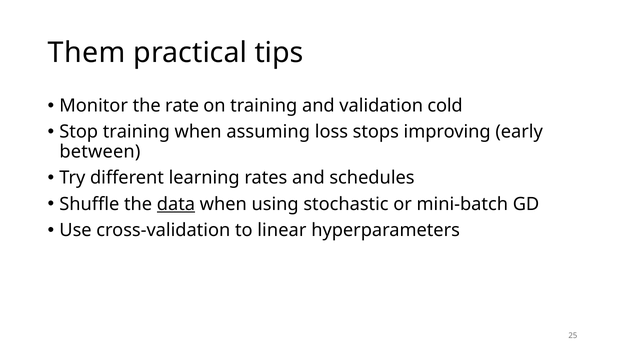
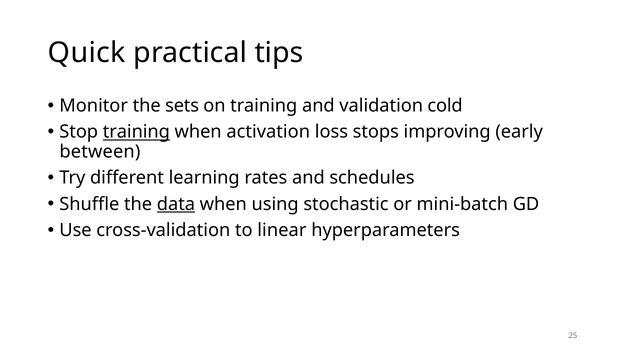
Them: Them -> Quick
rate: rate -> sets
training at (136, 132) underline: none -> present
assuming: assuming -> activation
